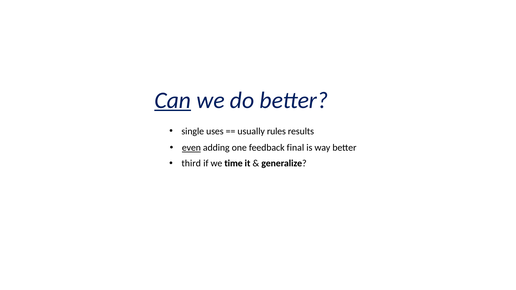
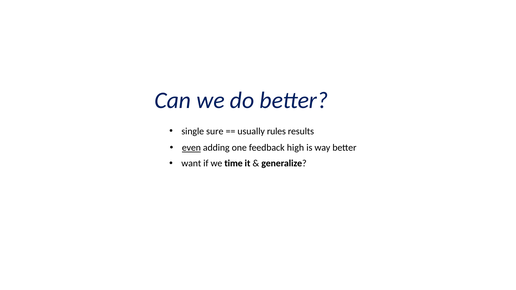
Can underline: present -> none
uses: uses -> sure
final: final -> high
third: third -> want
